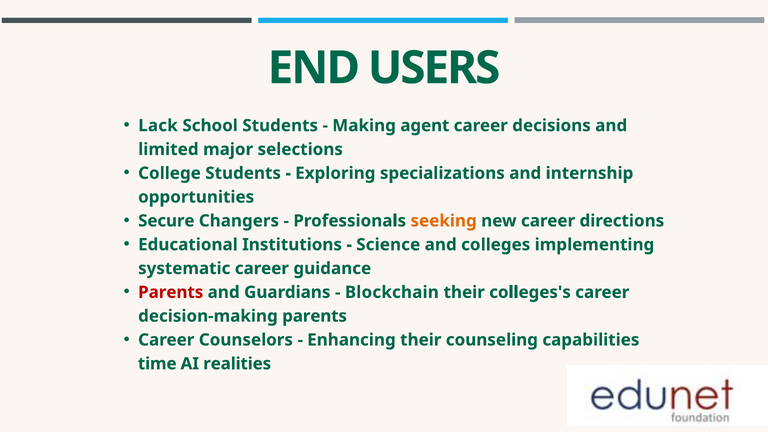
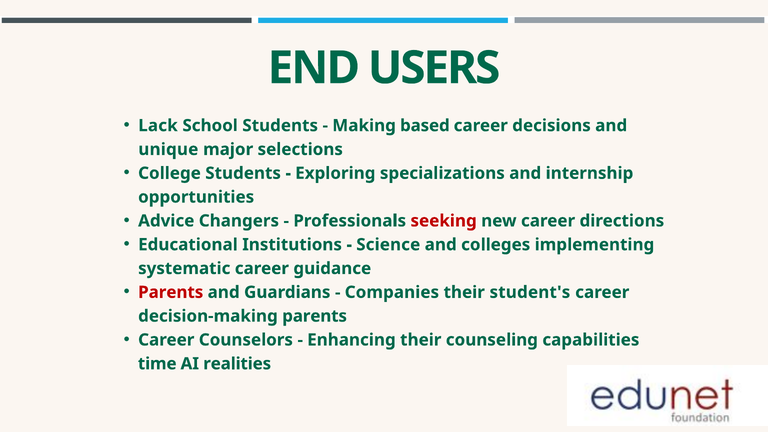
agent: agent -> based
limited: limited -> unique
Secure: Secure -> Advice
seeking colour: orange -> red
Blockchain: Blockchain -> Companies
colleges's: colleges's -> student's
